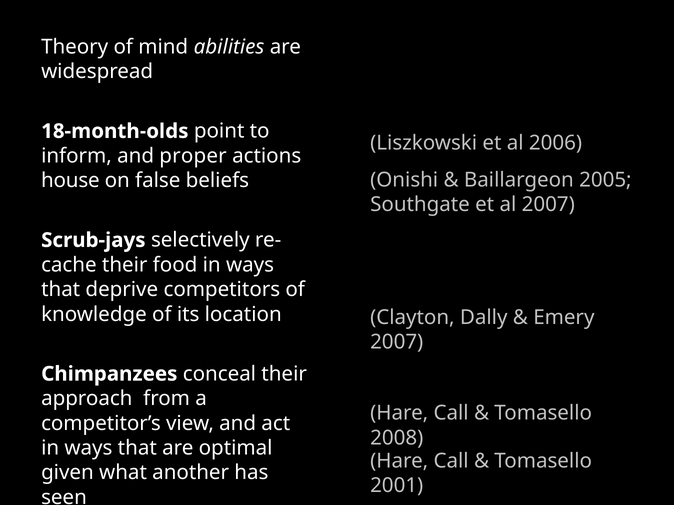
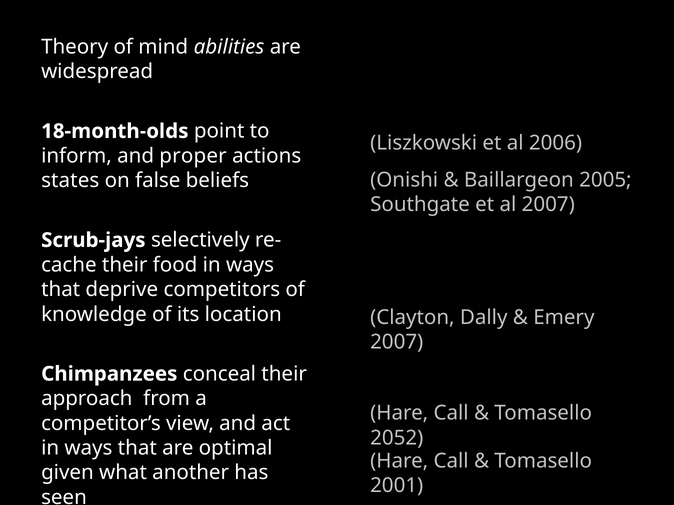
house: house -> states
2008: 2008 -> 2052
